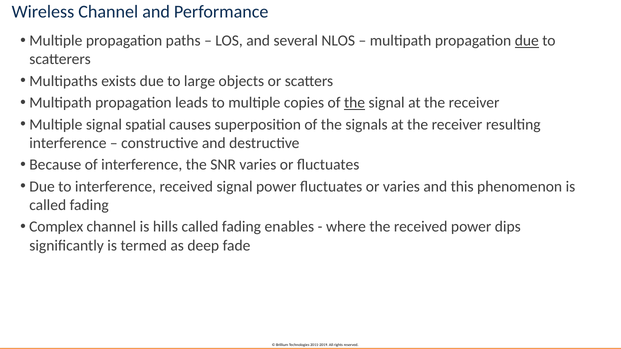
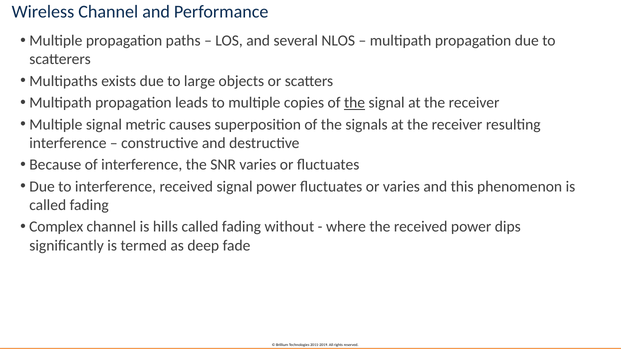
due at (527, 41) underline: present -> none
spatial: spatial -> metric
enables: enables -> without
